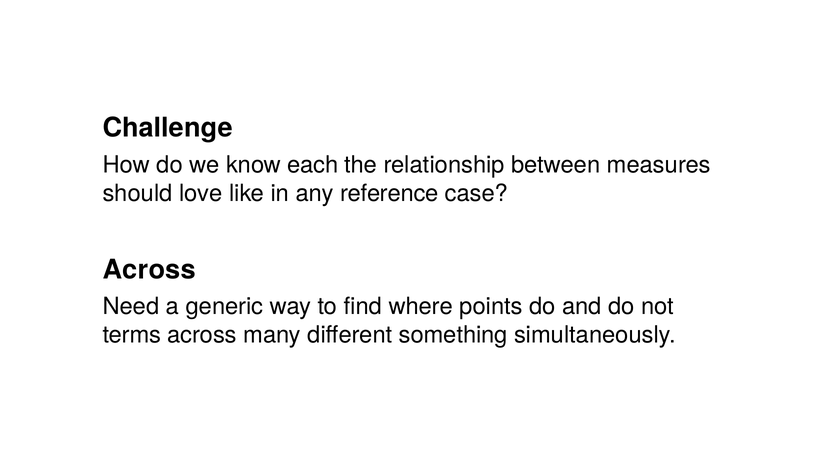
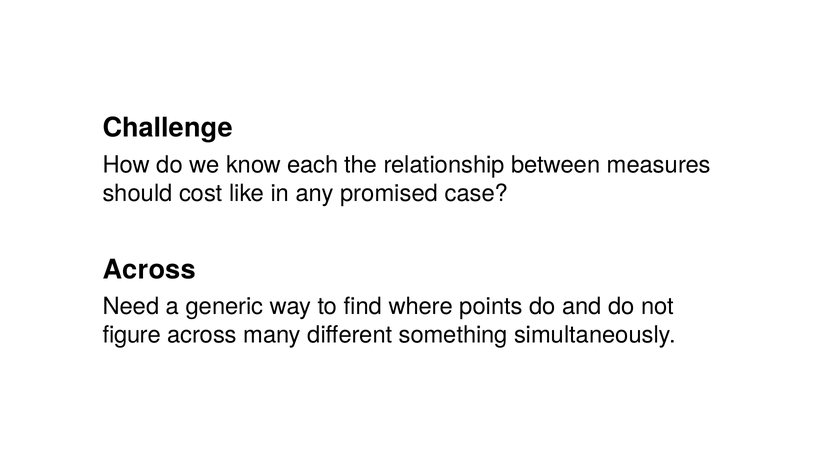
love: love -> cost
reference: reference -> promised
terms: terms -> figure
